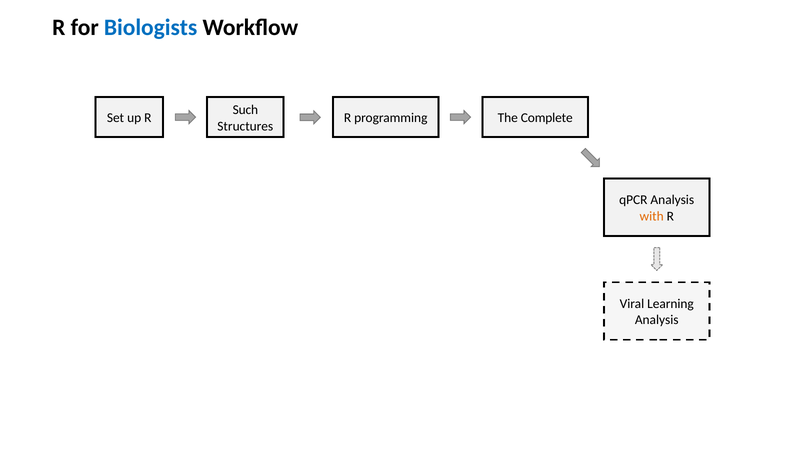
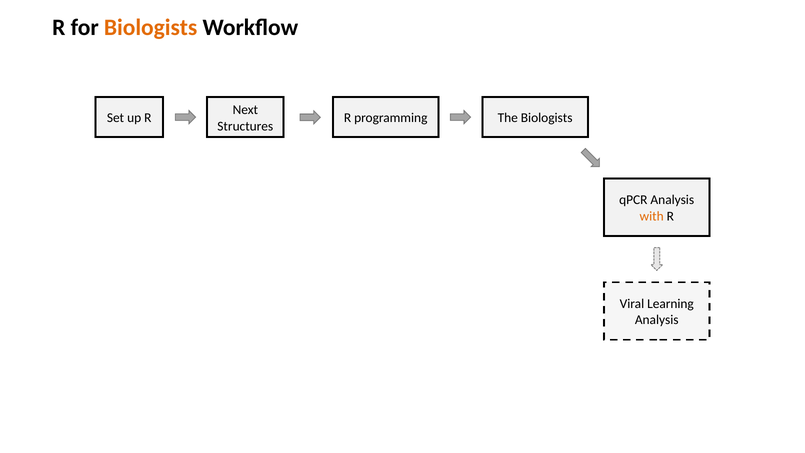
Biologists at (151, 27) colour: blue -> orange
Such: Such -> Next
The Complete: Complete -> Biologists
